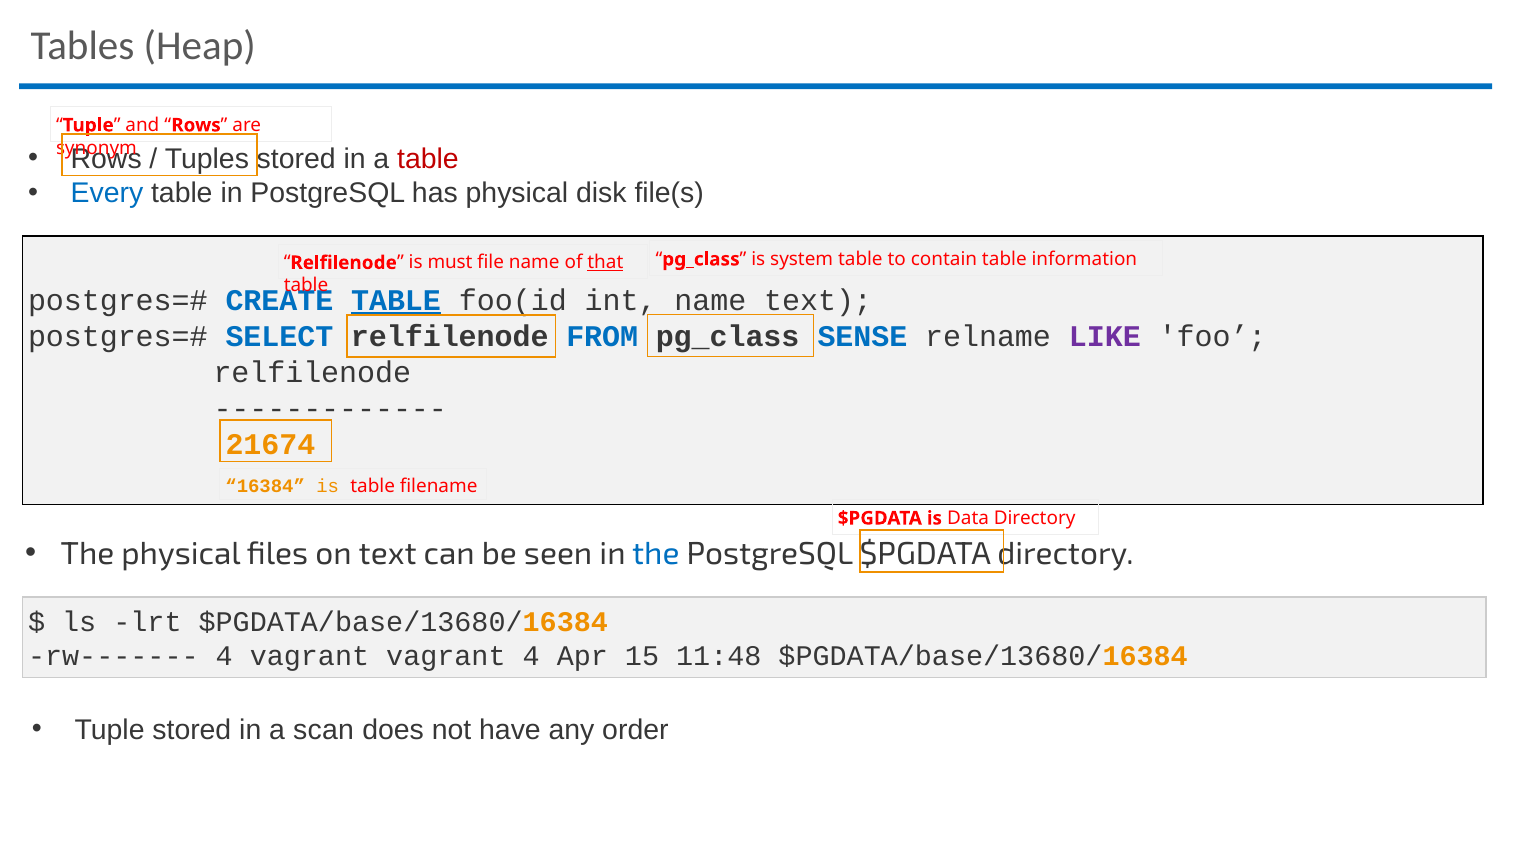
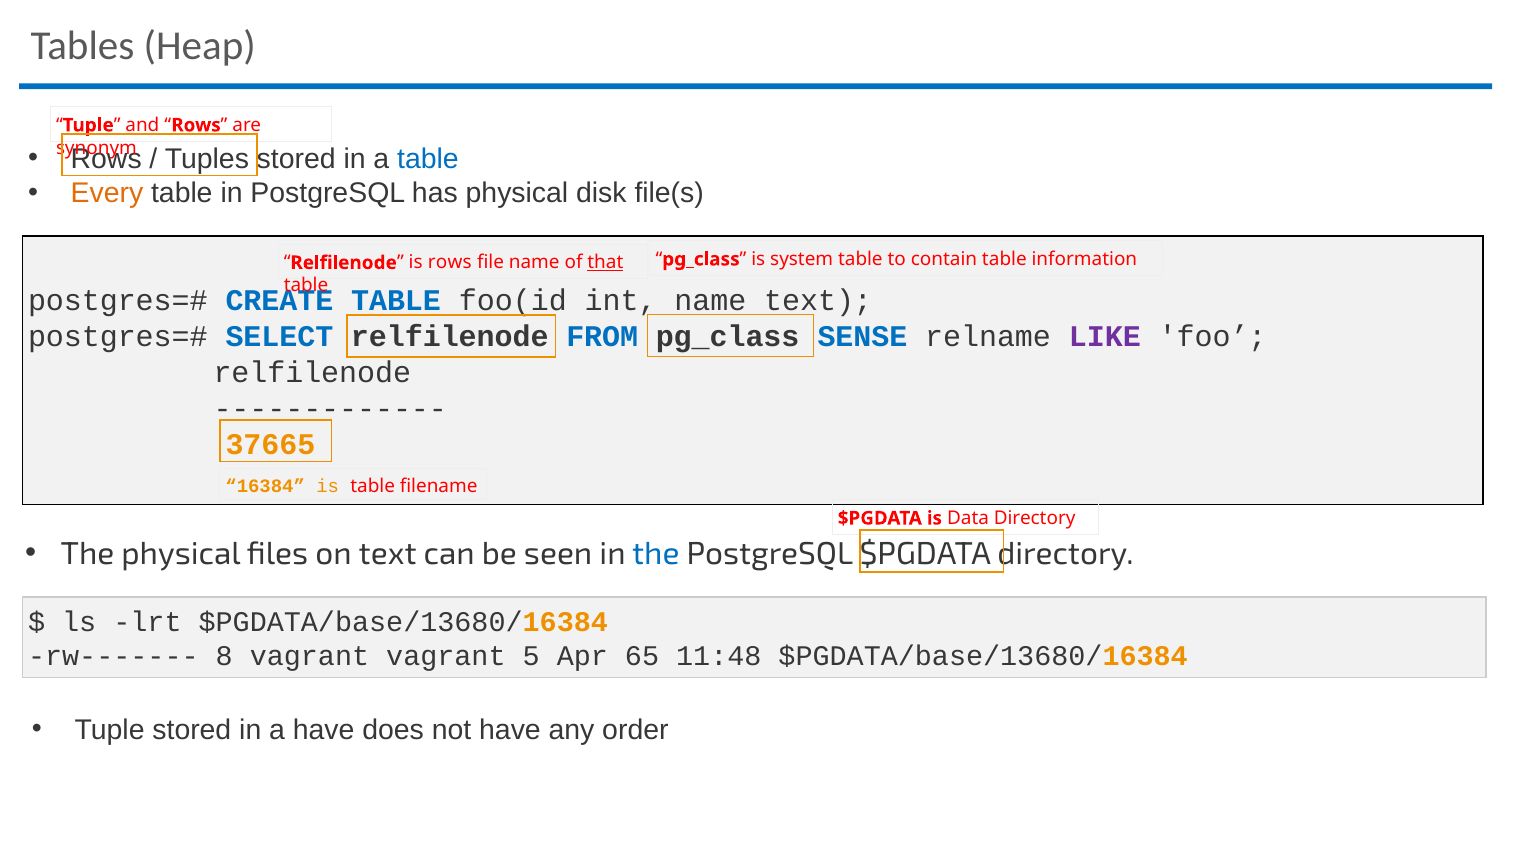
table at (428, 159) colour: red -> blue
Every colour: blue -> orange
is must: must -> rows
TABLE at (396, 300) underline: present -> none
21674: 21674 -> 37665
rw------- 4: 4 -> 8
vagrant 4: 4 -> 5
15: 15 -> 65
a scan: scan -> have
